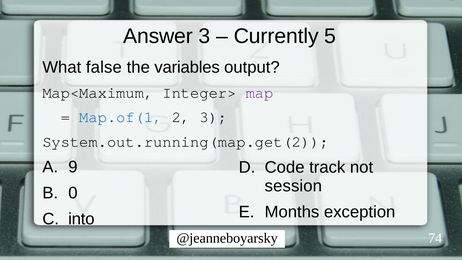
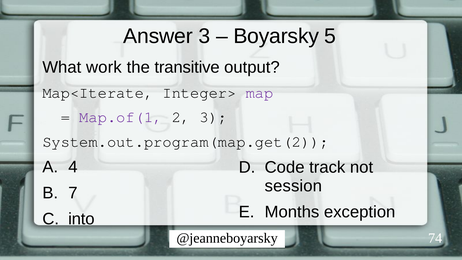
Currently: Currently -> Boyarsky
false: false -> work
variables: variables -> transitive
Map<Maximum: Map<Maximum -> Map<Iterate
Map.of(1 colour: blue -> purple
System.out.running(map.get(2: System.out.running(map.get(2 -> System.out.program(map.get(2
9: 9 -> 4
0: 0 -> 7
